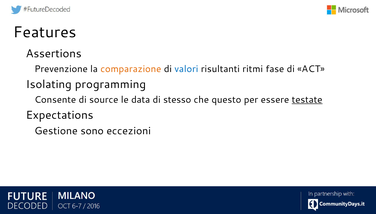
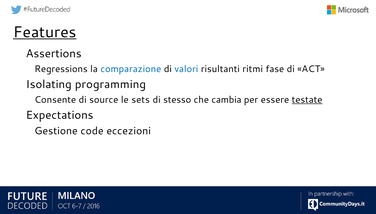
Features underline: none -> present
Prevenzione: Prevenzione -> Regressions
comparazione colour: orange -> blue
data: data -> sets
questo: questo -> cambia
sono: sono -> code
